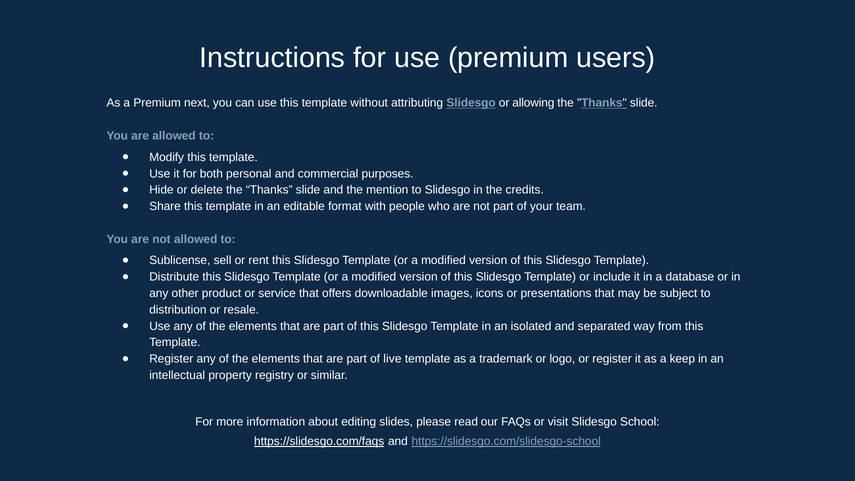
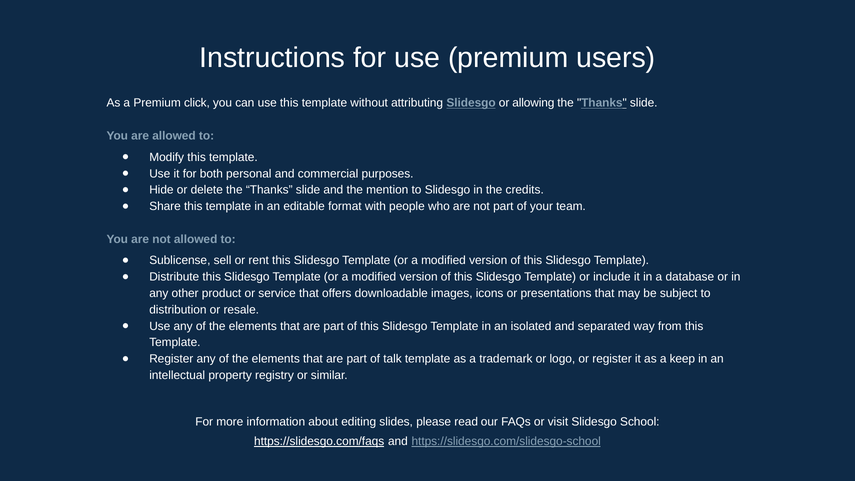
next: next -> click
live: live -> talk
